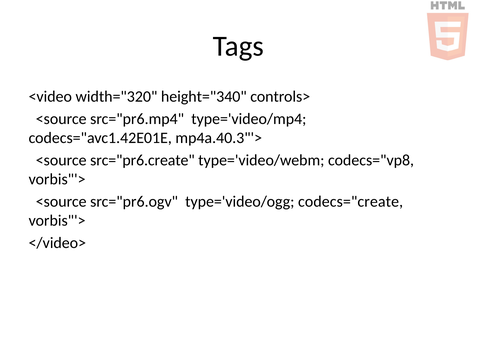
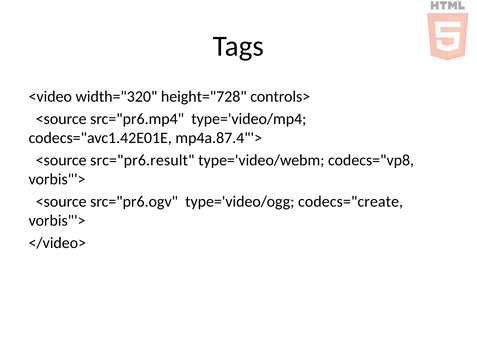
height="340: height="340 -> height="728
mp4a.40.3"'>: mp4a.40.3"'> -> mp4a.87.4"'>
src="pr6.create: src="pr6.create -> src="pr6.result
